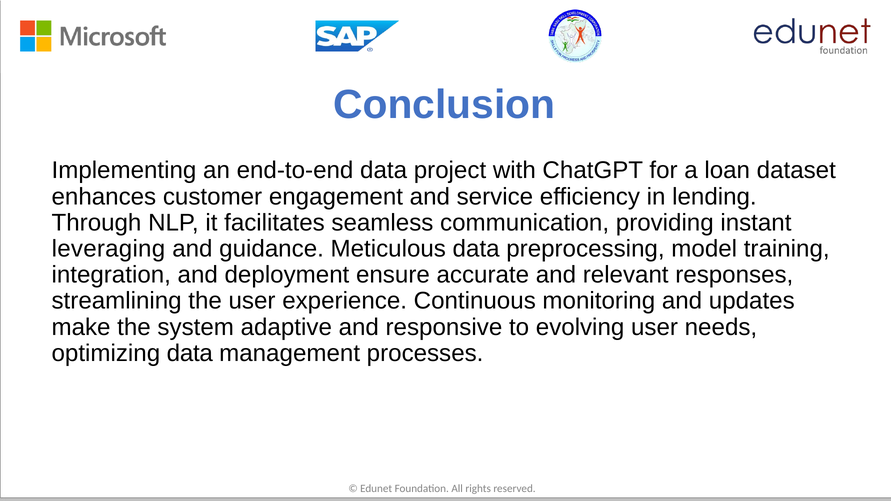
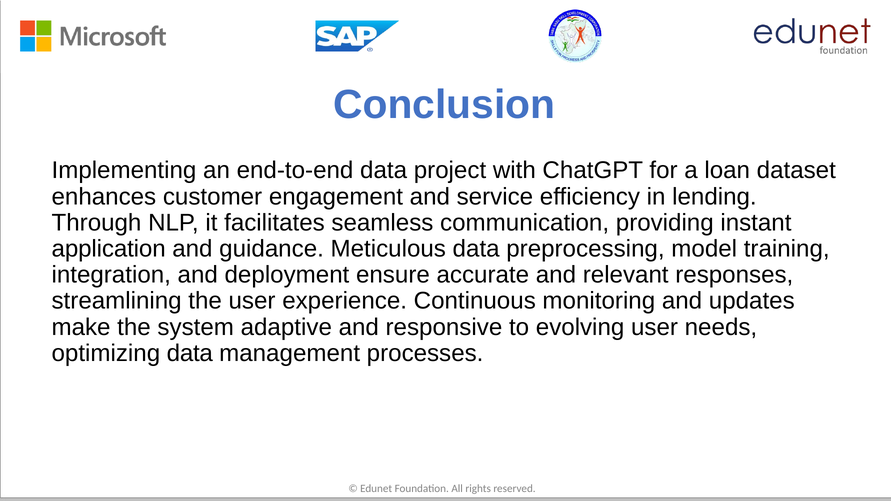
leveraging: leveraging -> application
